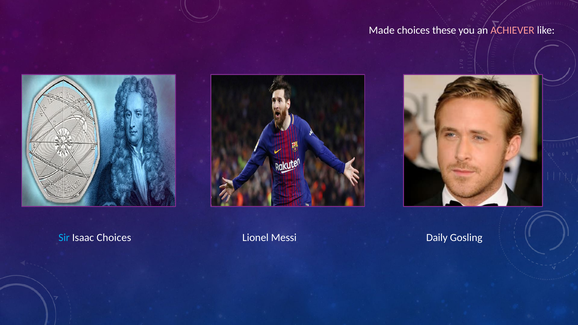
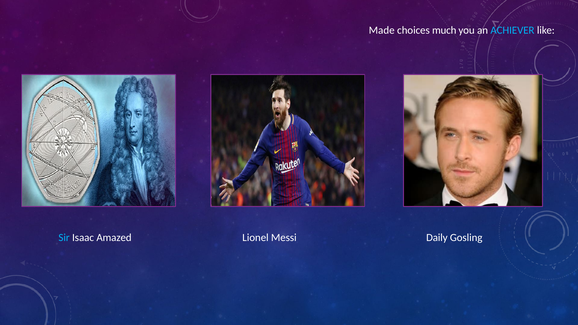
these: these -> much
ACHIEVER colour: pink -> light blue
Isaac Choices: Choices -> Amazed
